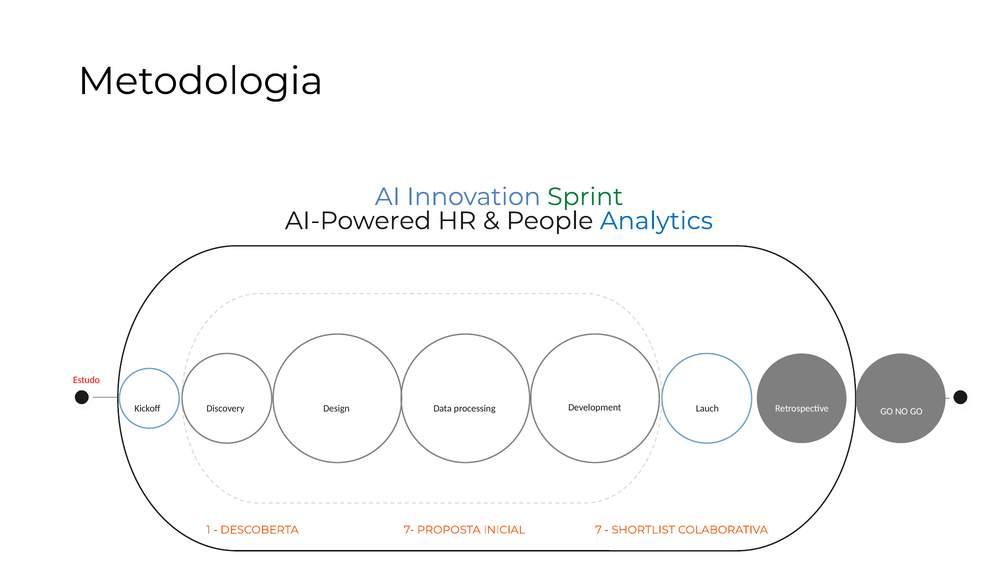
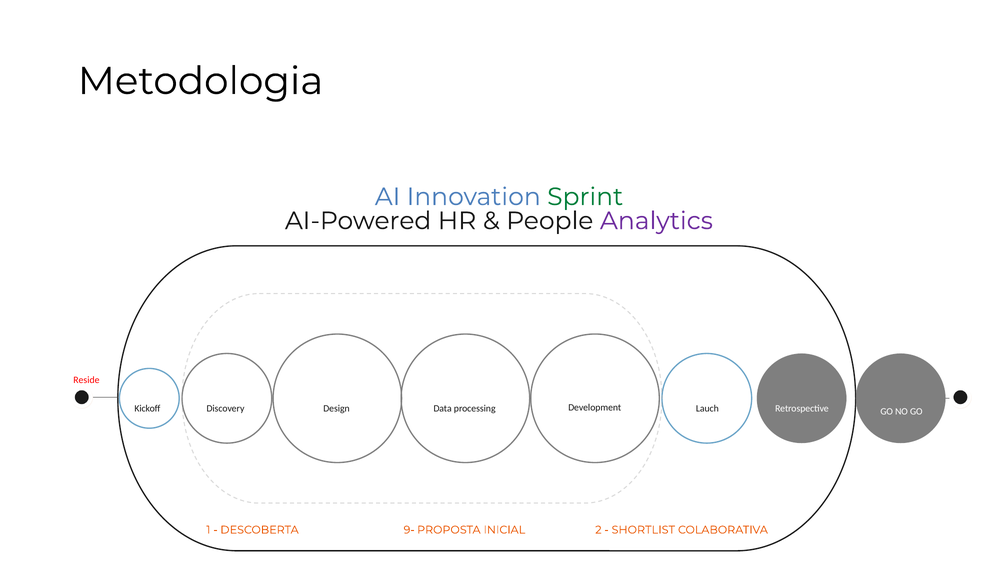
Analytics colour: blue -> purple
Estudo: Estudo -> Reside
7-: 7- -> 9-
7: 7 -> 2
